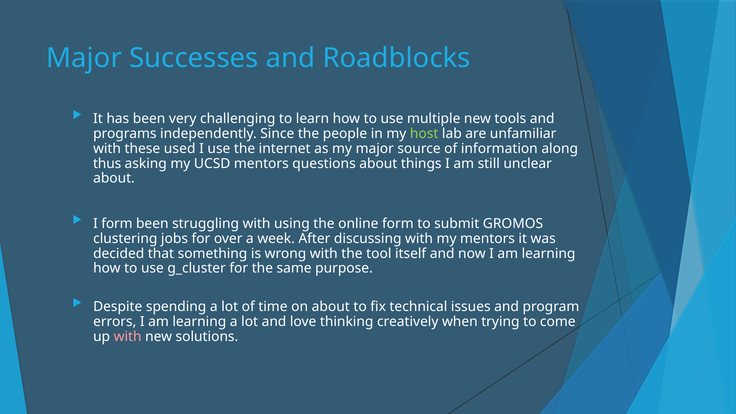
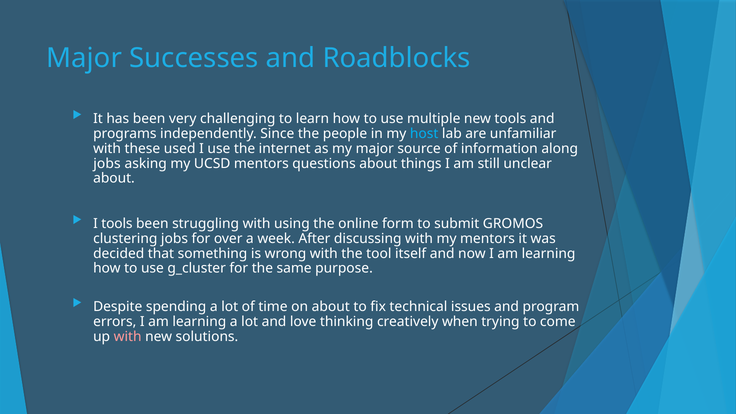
host colour: light green -> light blue
thus at (107, 164): thus -> jobs
I form: form -> tools
